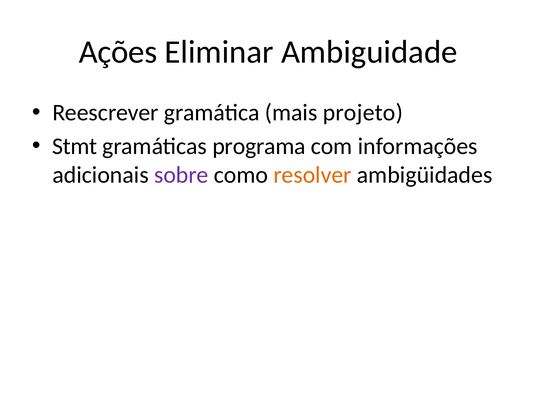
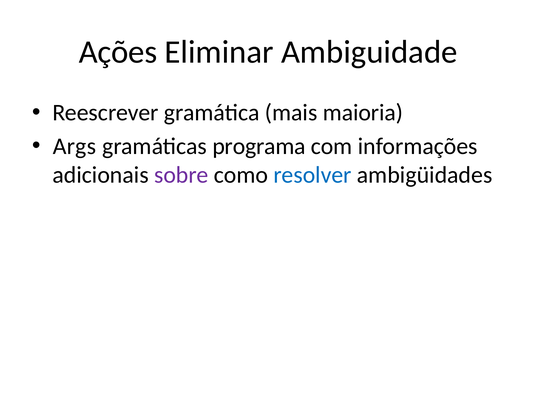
projeto: projeto -> maioria
Stmt: Stmt -> Args
resolver colour: orange -> blue
